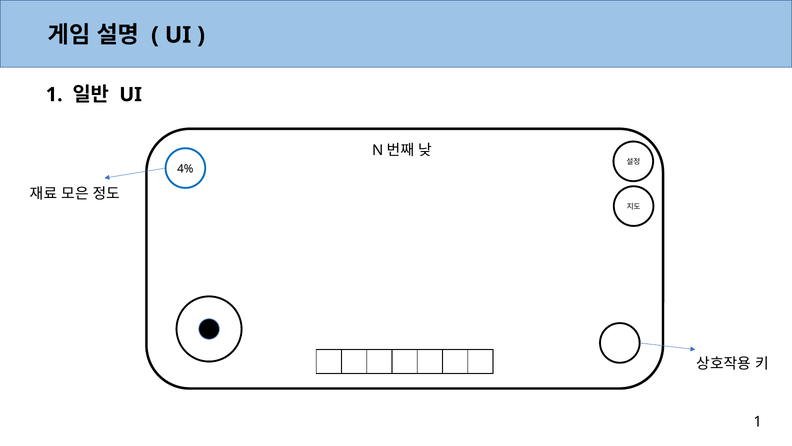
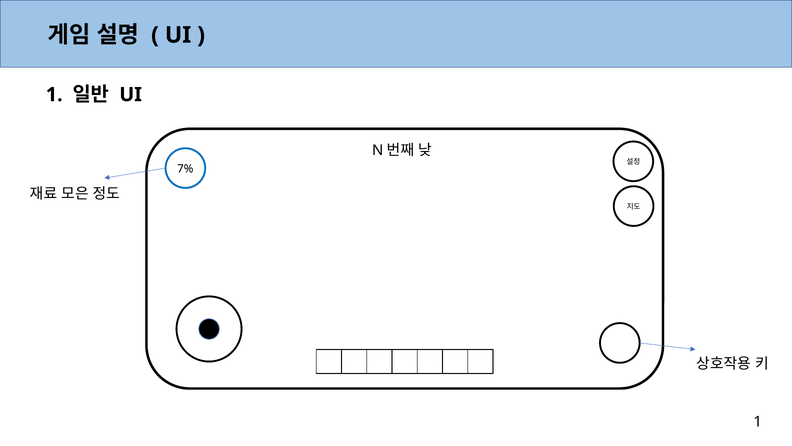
4%: 4% -> 7%
